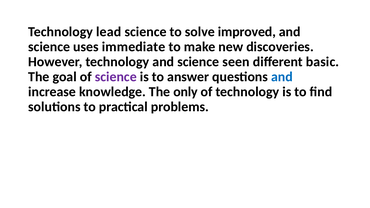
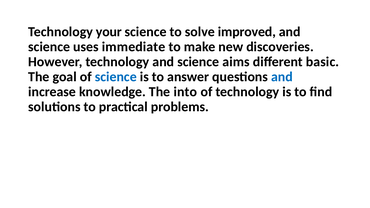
lead: lead -> your
seen: seen -> aims
science at (116, 77) colour: purple -> blue
only: only -> into
